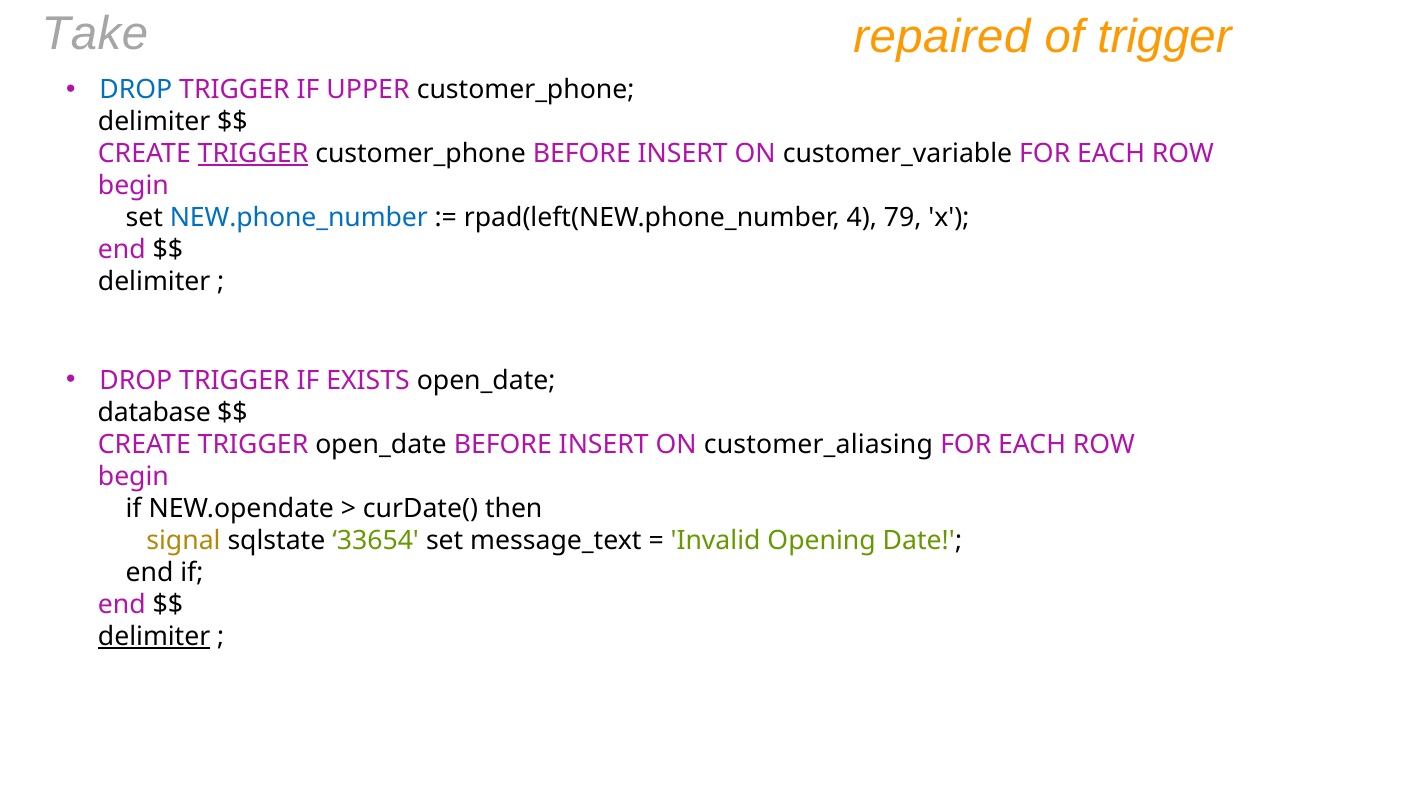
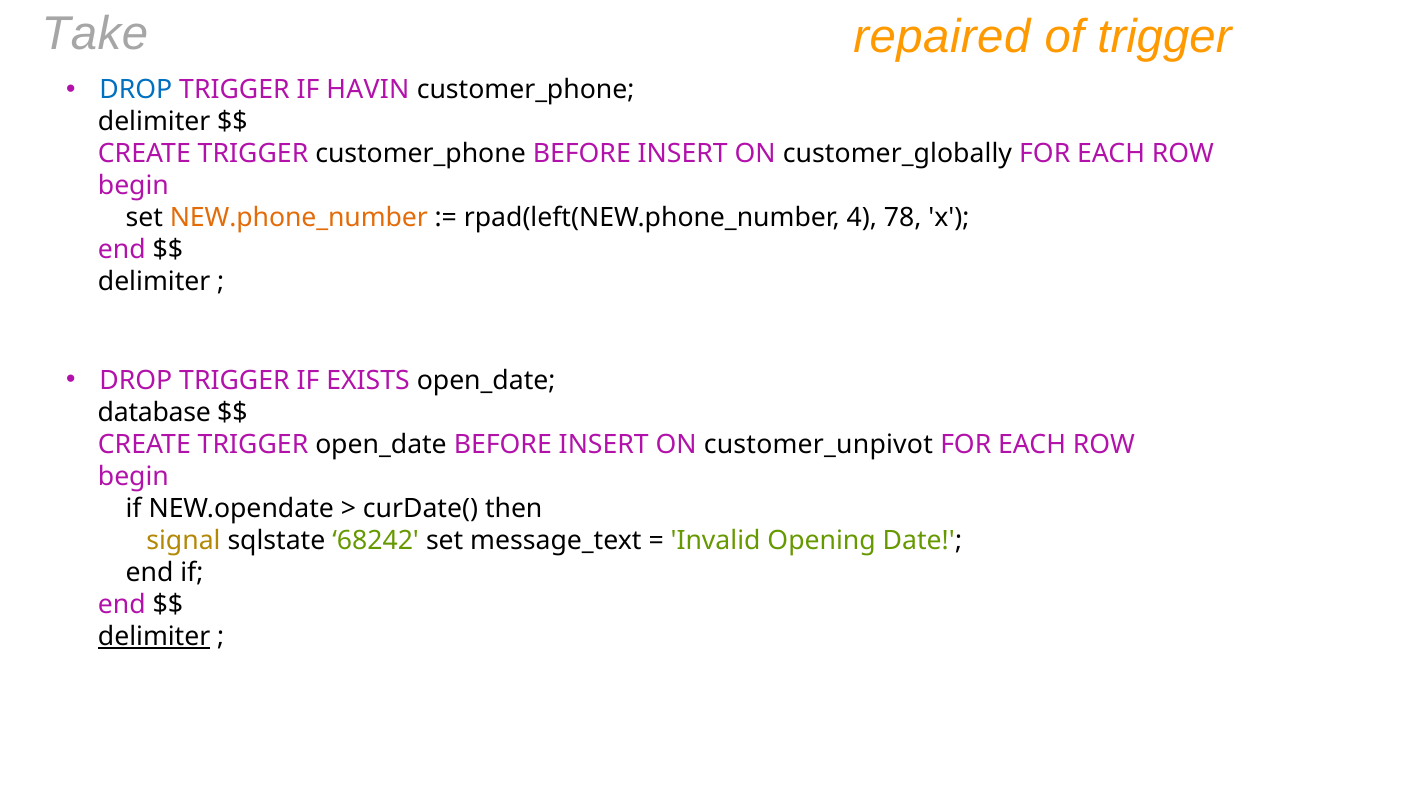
UPPER: UPPER -> HAVIN
TRIGGER at (253, 154) underline: present -> none
customer_variable: customer_variable -> customer_globally
NEW.phone_number colour: blue -> orange
79: 79 -> 78
customer_aliasing: customer_aliasing -> customer_unpivot
33654: 33654 -> 68242
